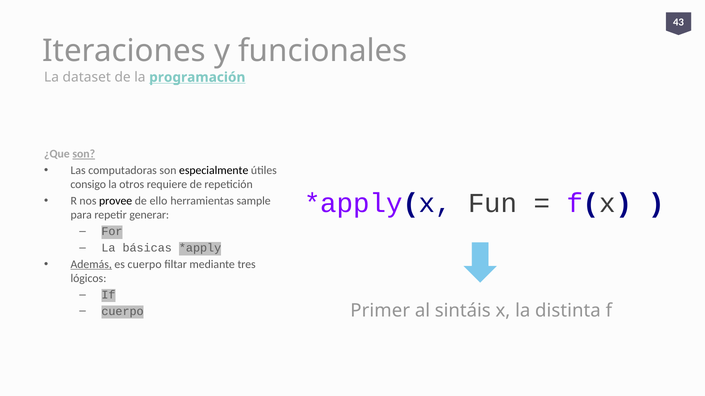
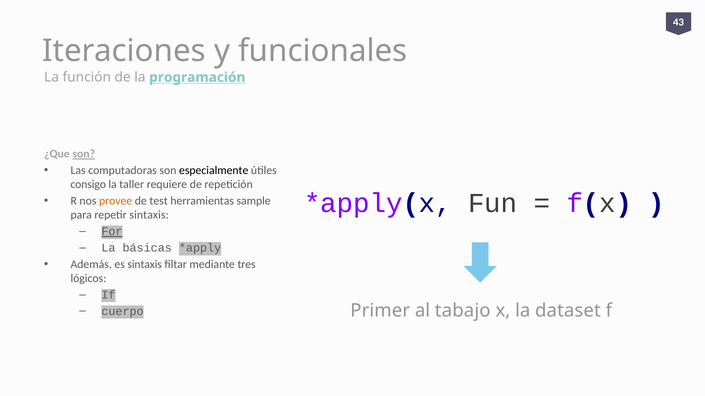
dataset: dataset -> función
otros: otros -> taller
provee colour: black -> orange
ello: ello -> test
repetir generar: generar -> sintaxis
For underline: none -> present
Además underline: present -> none
es cuerpo: cuerpo -> sintaxis
sintáis: sintáis -> tabajo
distinta: distinta -> dataset
